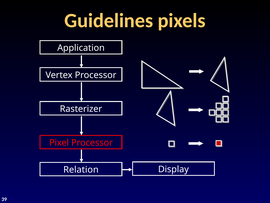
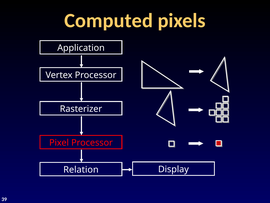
Guidelines: Guidelines -> Computed
